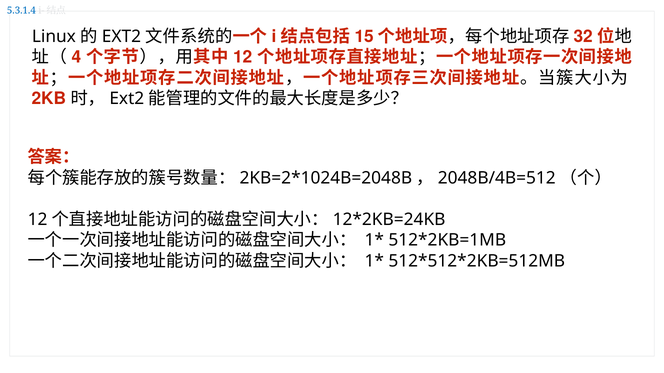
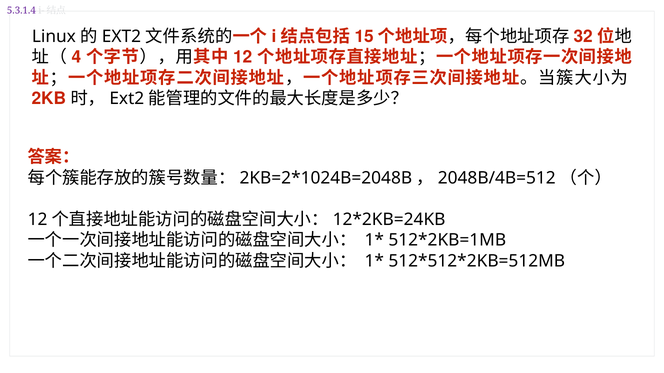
5.3.1.4 colour: blue -> purple
